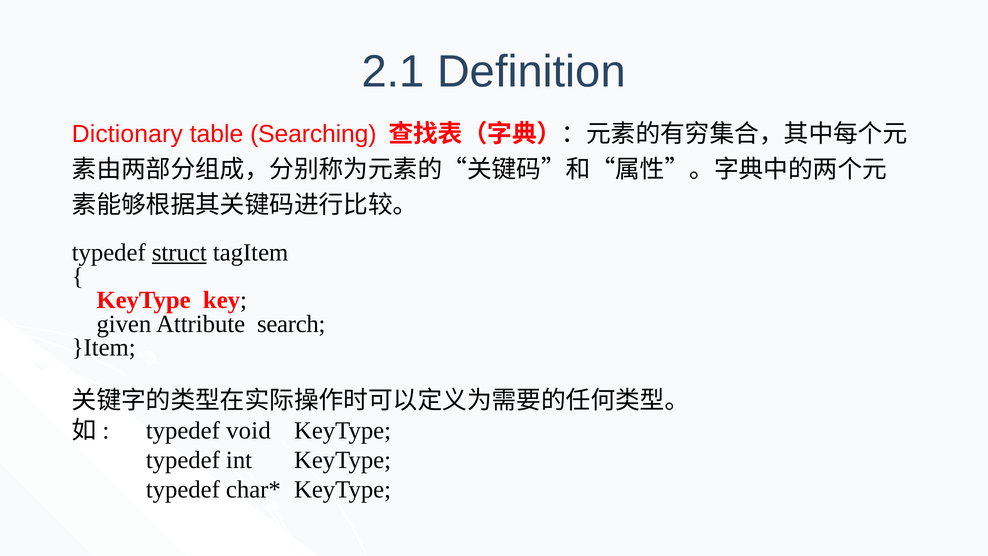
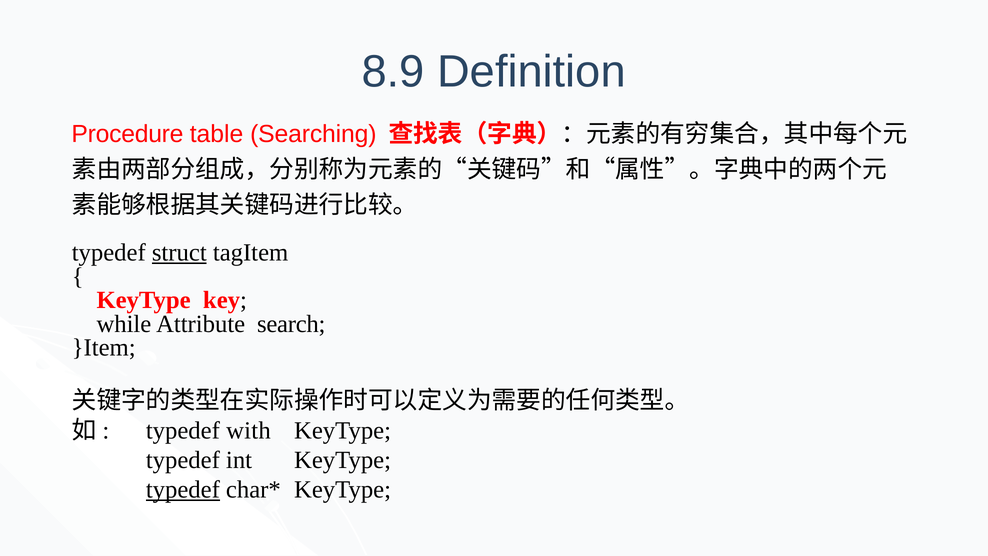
2.1: 2.1 -> 8.9
Dictionary: Dictionary -> Procedure
given: given -> while
void: void -> with
typedef at (183, 490) underline: none -> present
